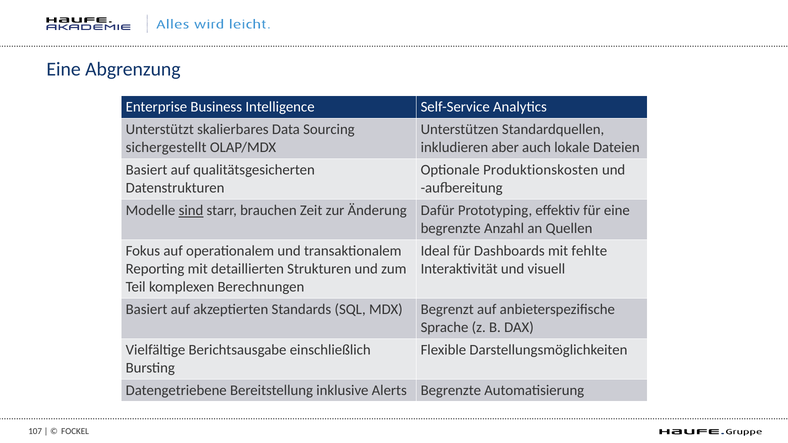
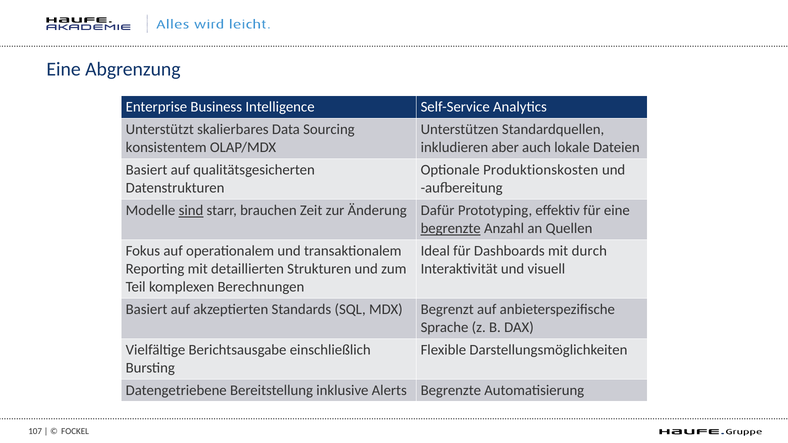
sichergestellt: sichergestellt -> konsistentem
begrenzte at (451, 229) underline: none -> present
fehlte: fehlte -> durch
